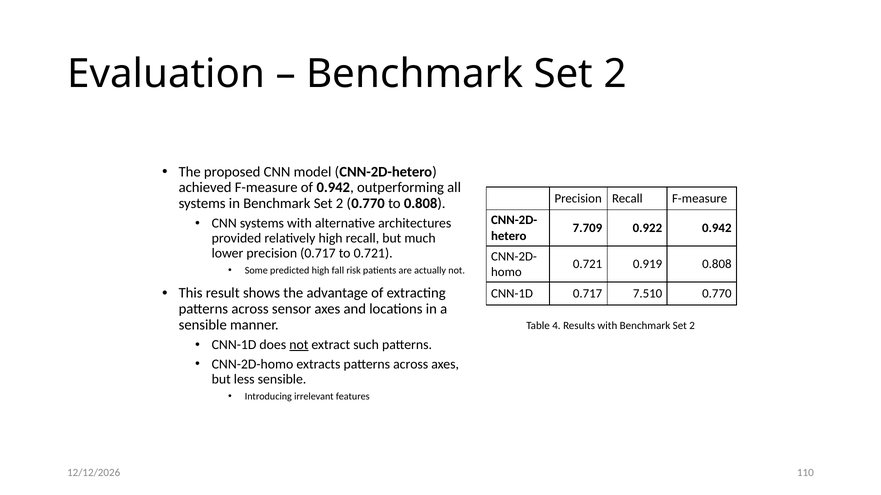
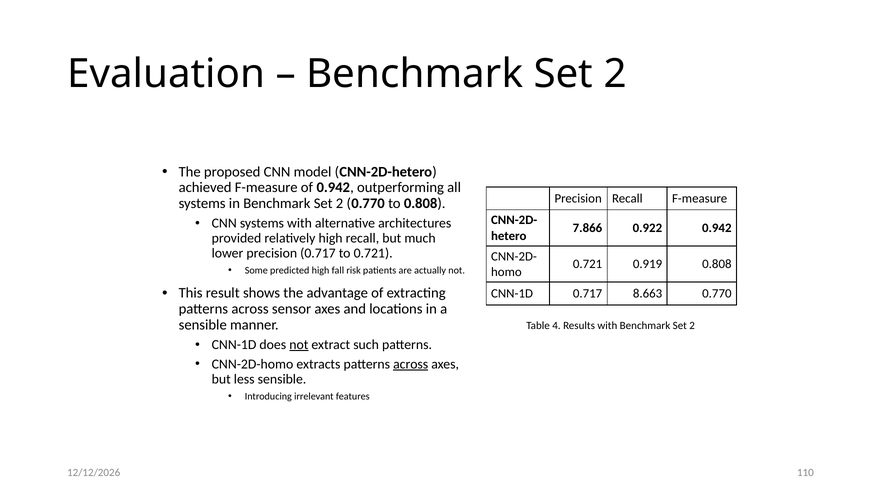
7.709: 7.709 -> 7.866
7.510: 7.510 -> 8.663
across at (411, 365) underline: none -> present
